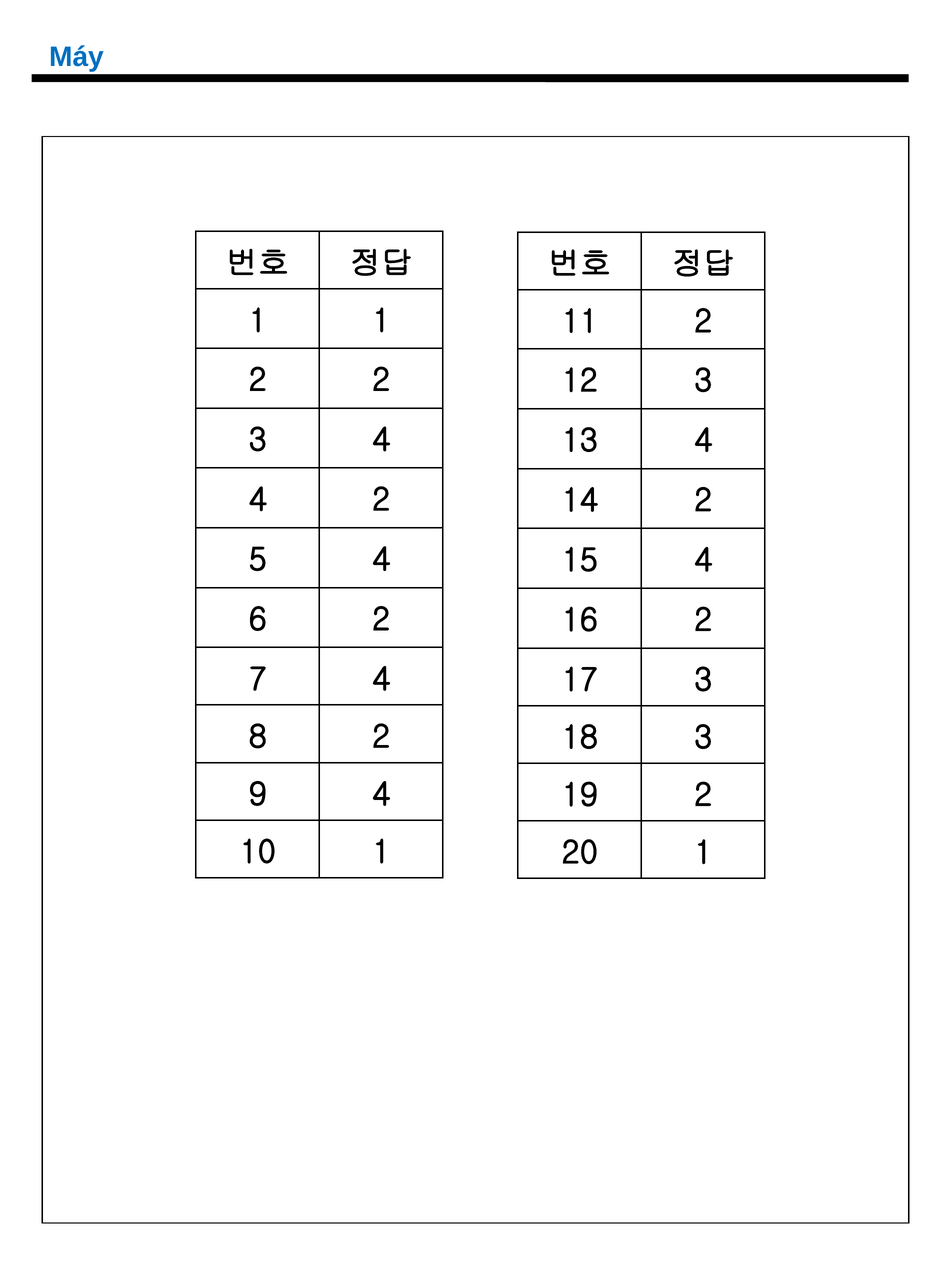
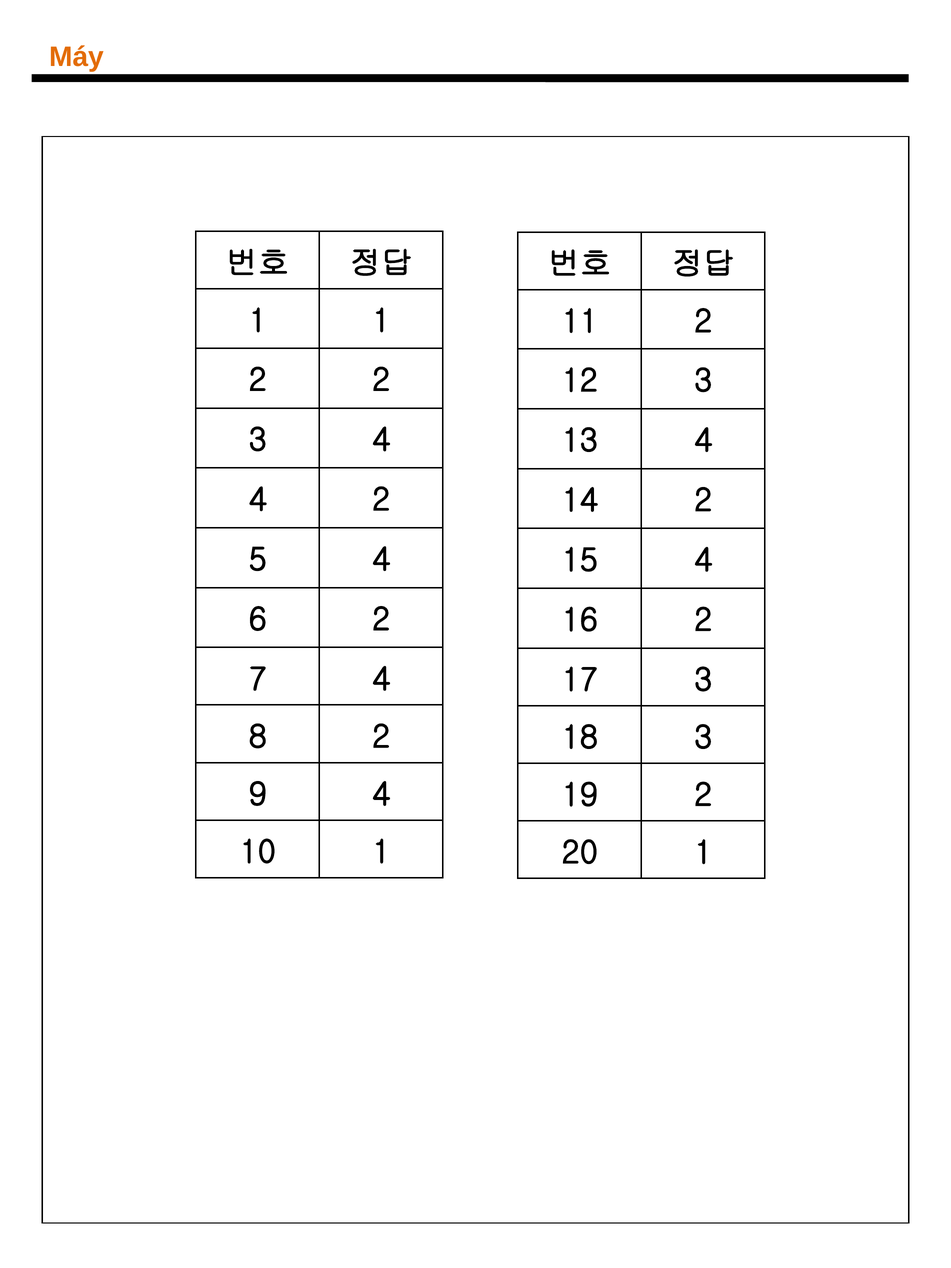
Máy colour: blue -> orange
